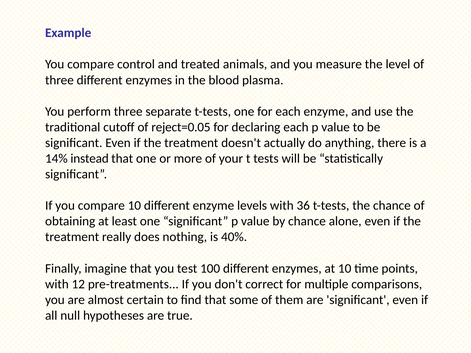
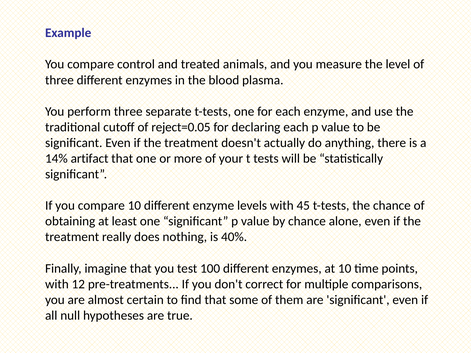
instead: instead -> artifact
36: 36 -> 45
